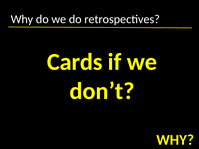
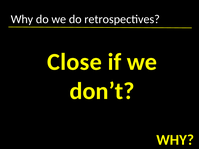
Cards: Cards -> Close
